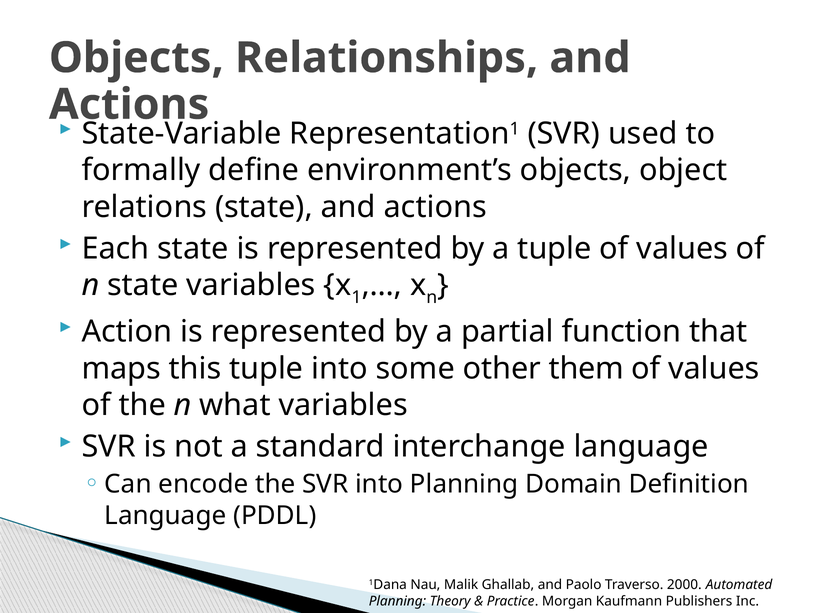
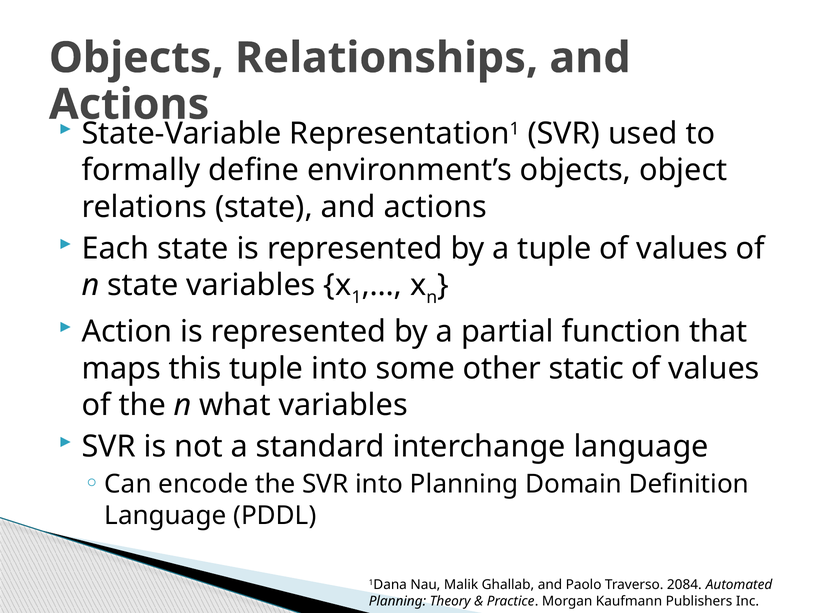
them: them -> static
2000: 2000 -> 2084
